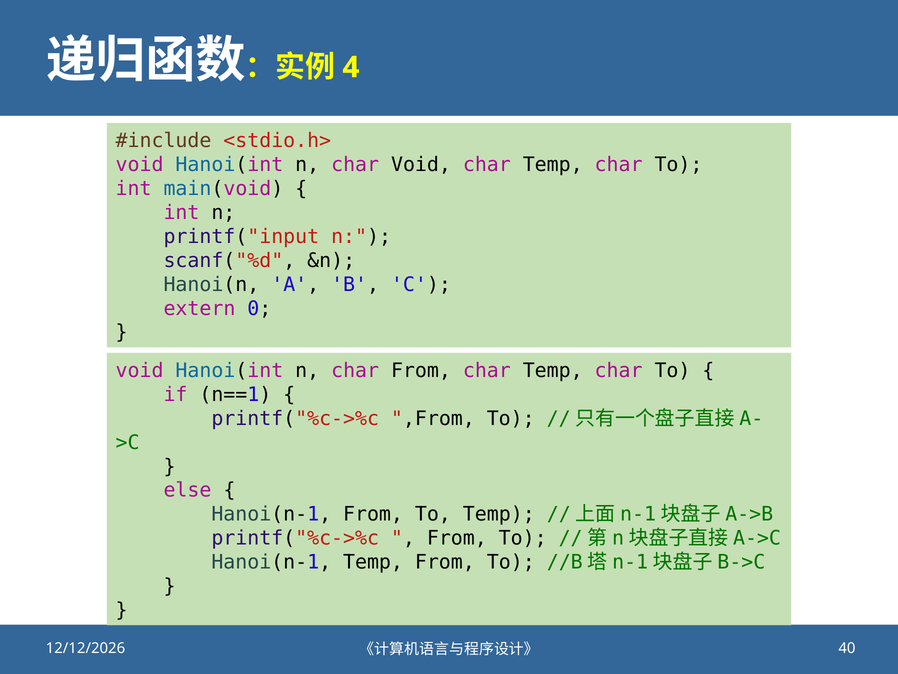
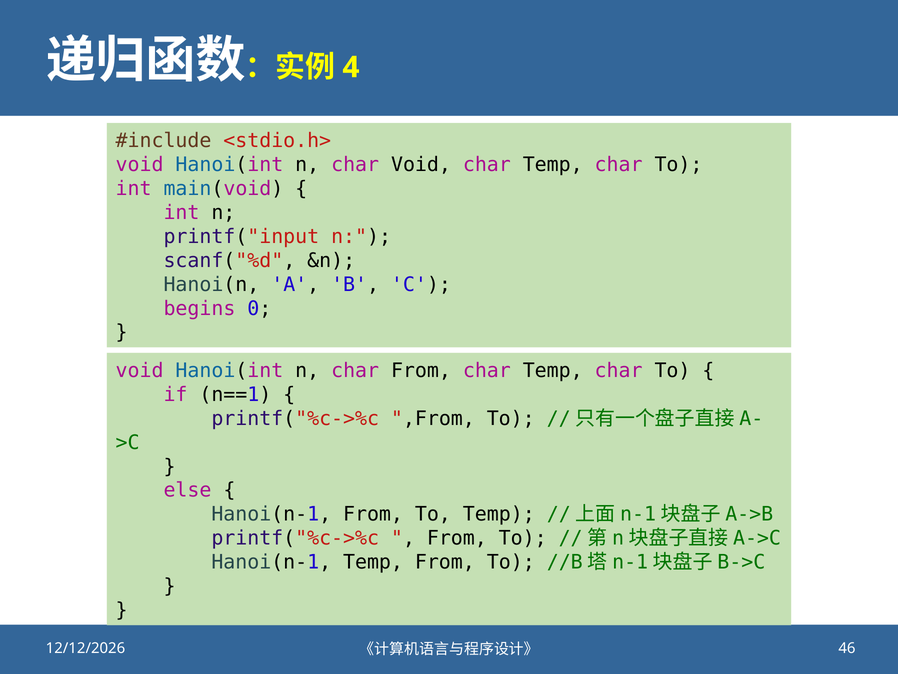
extern: extern -> begins
40: 40 -> 46
